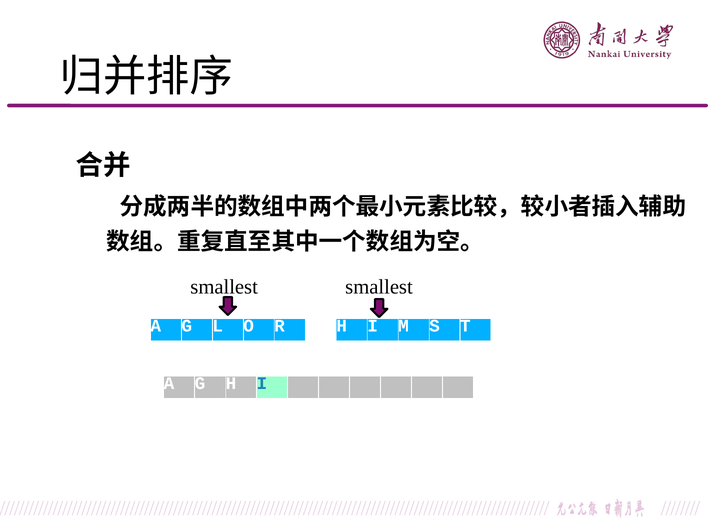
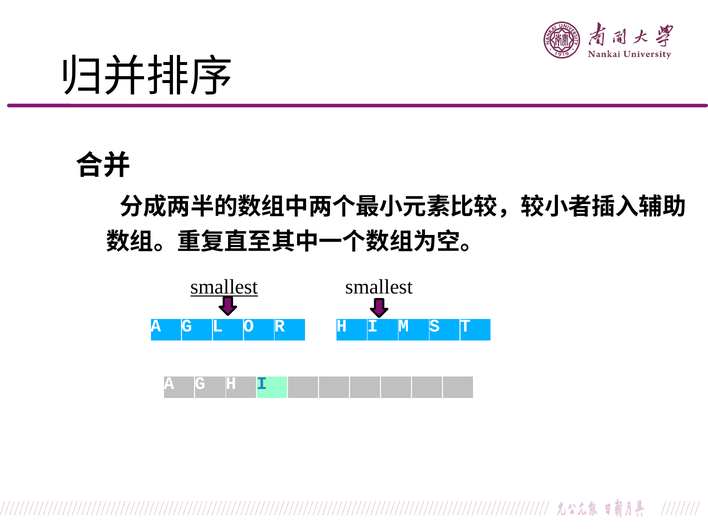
smallest at (224, 287) underline: none -> present
